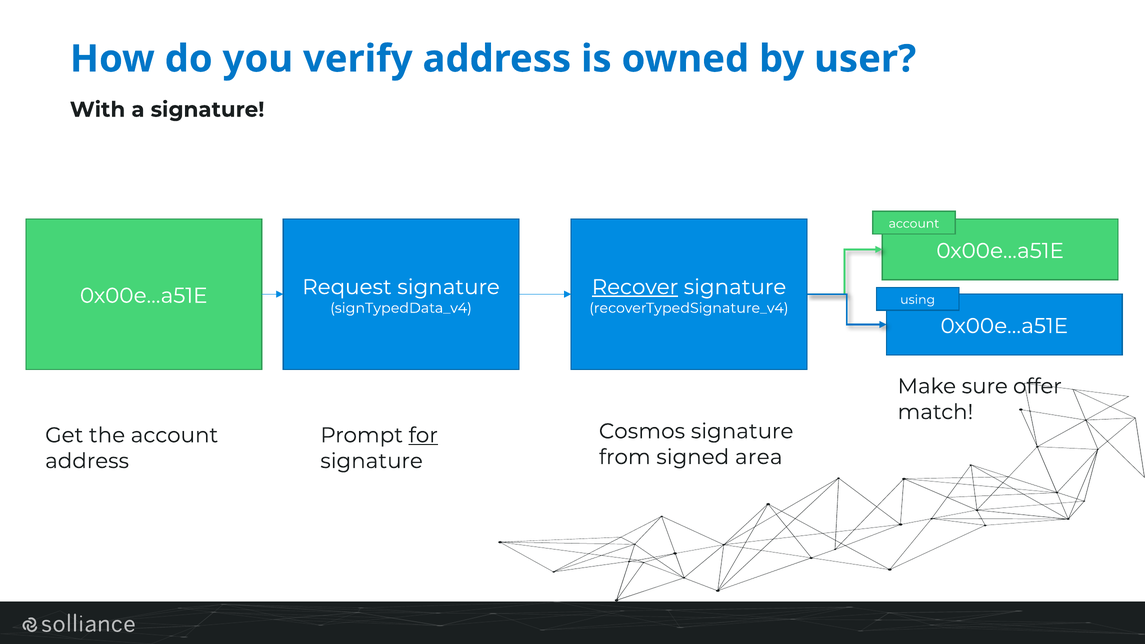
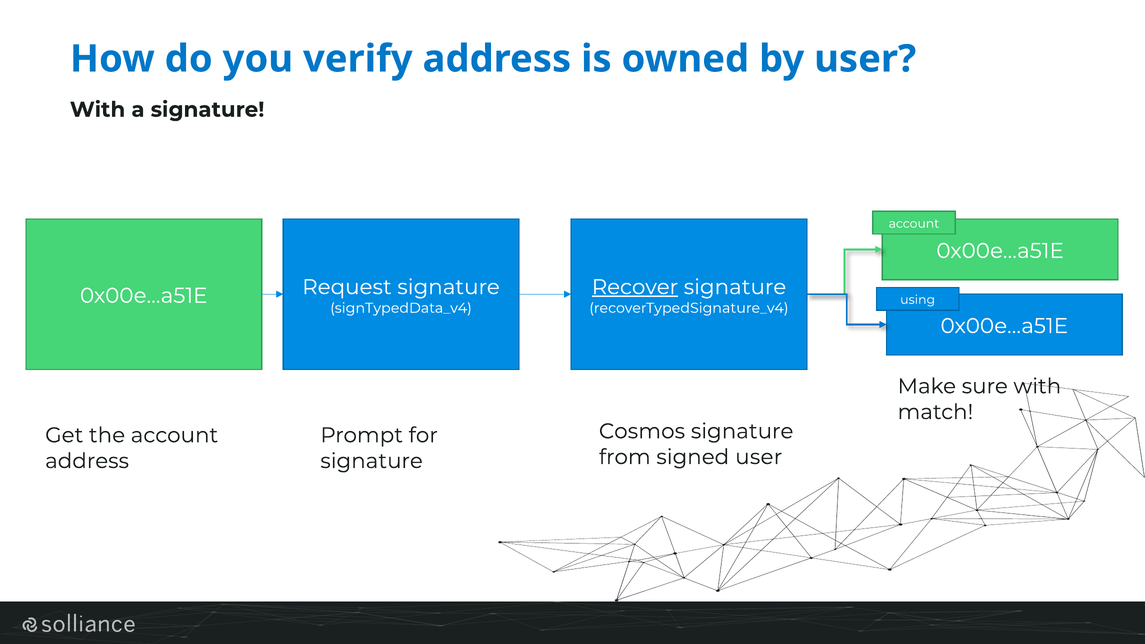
sure offer: offer -> with
for underline: present -> none
signed area: area -> user
